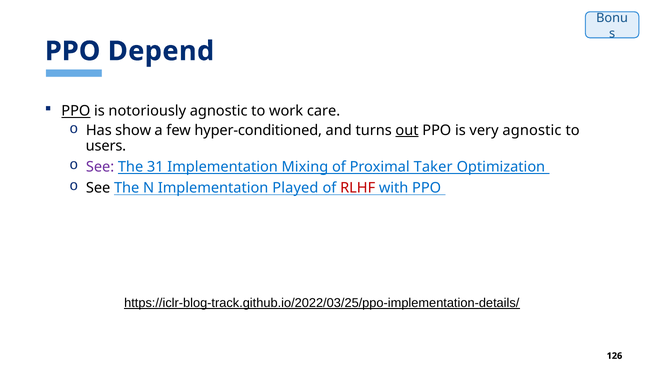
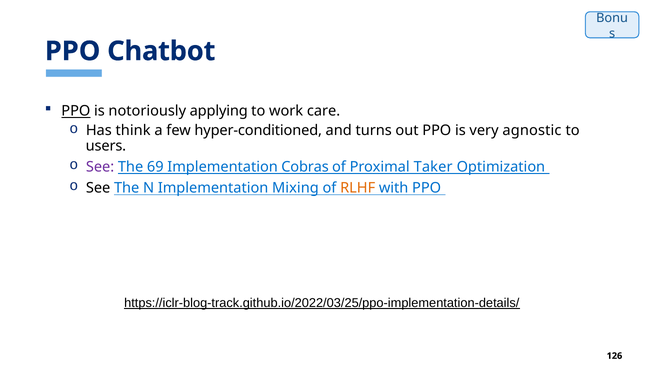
Depend: Depend -> Chatbot
notoriously agnostic: agnostic -> applying
show: show -> think
out underline: present -> none
31: 31 -> 69
Mixing: Mixing -> Cobras
Played: Played -> Mixing
RLHF colour: red -> orange
